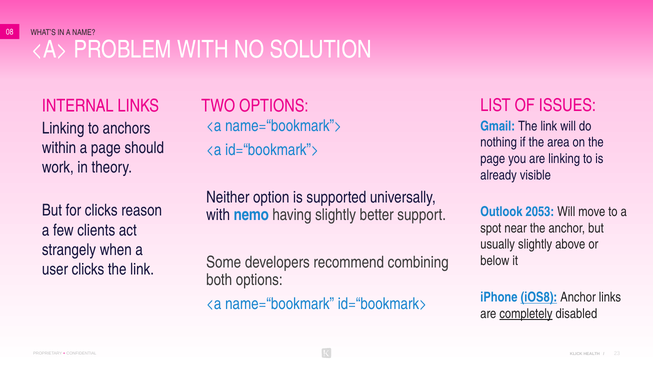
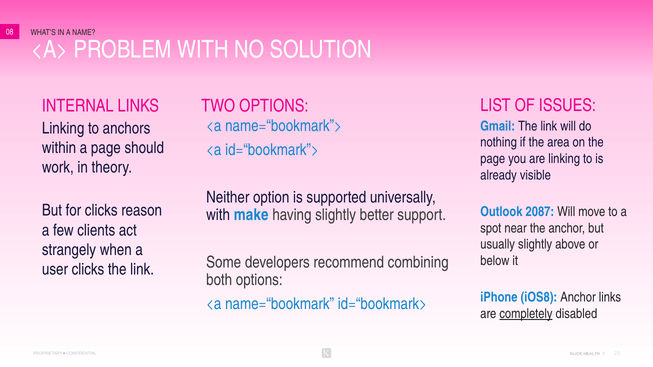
2053: 2053 -> 2087
nemo: nemo -> make
iOS8 underline: present -> none
